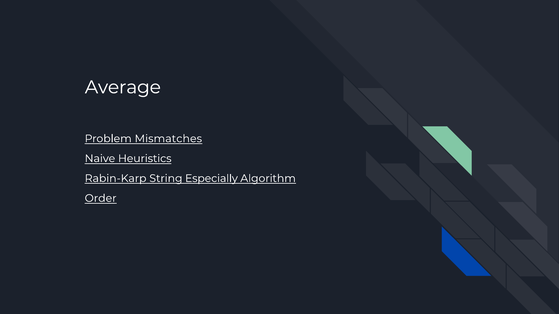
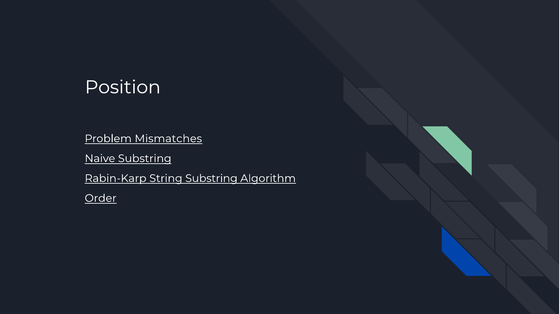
Average: Average -> Position
Naive Heuristics: Heuristics -> Substring
String Especially: Especially -> Substring
